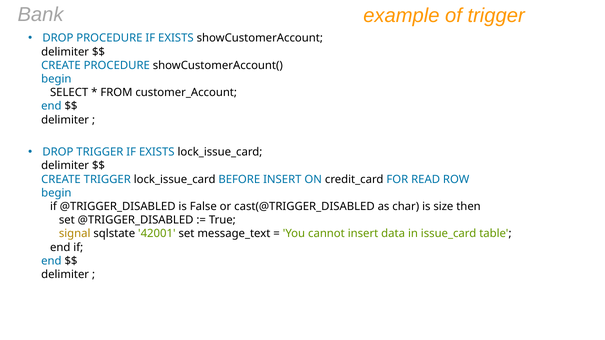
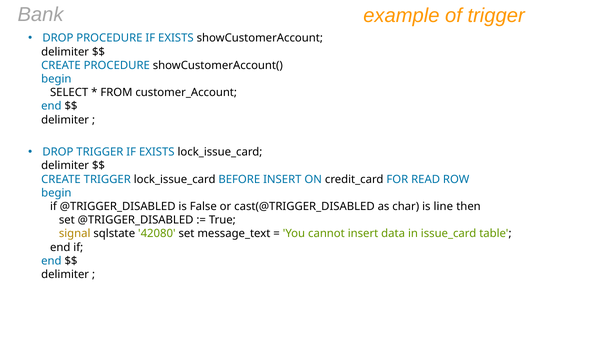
size: size -> line
42001: 42001 -> 42080
